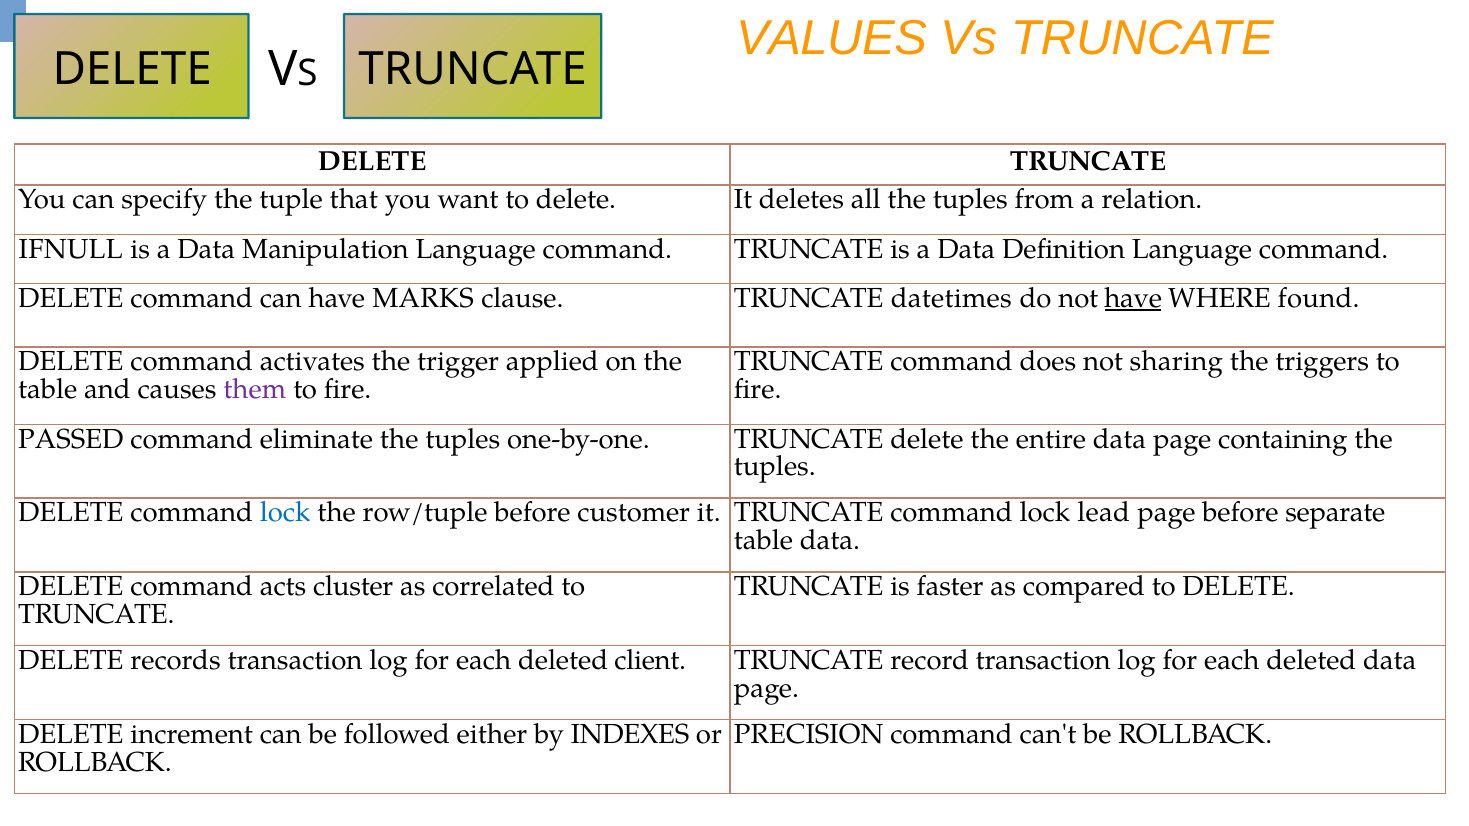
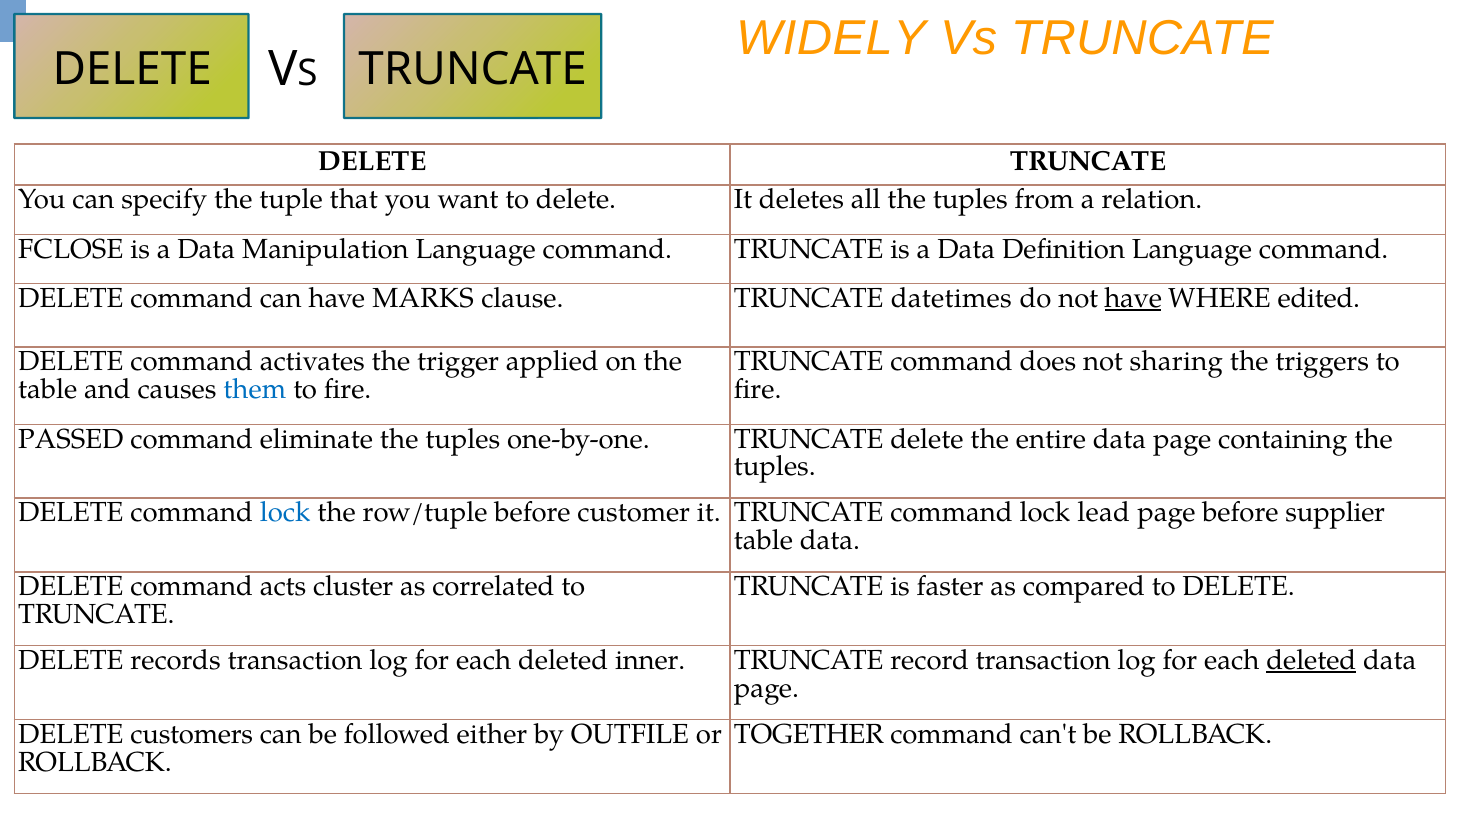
VALUES: VALUES -> WIDELY
IFNULL: IFNULL -> FCLOSE
found: found -> edited
them colour: purple -> blue
separate: separate -> supplier
client: client -> inner
deleted at (1311, 661) underline: none -> present
increment: increment -> customers
INDEXES: INDEXES -> OUTFILE
PRECISION: PRECISION -> TOGETHER
